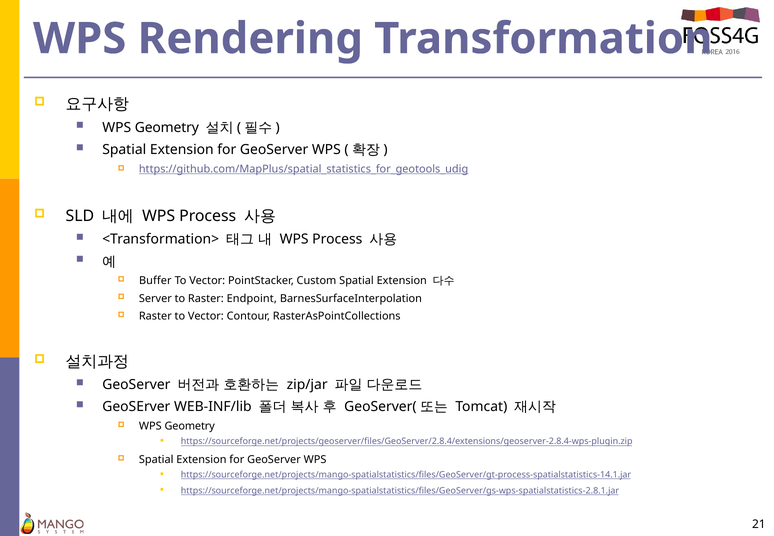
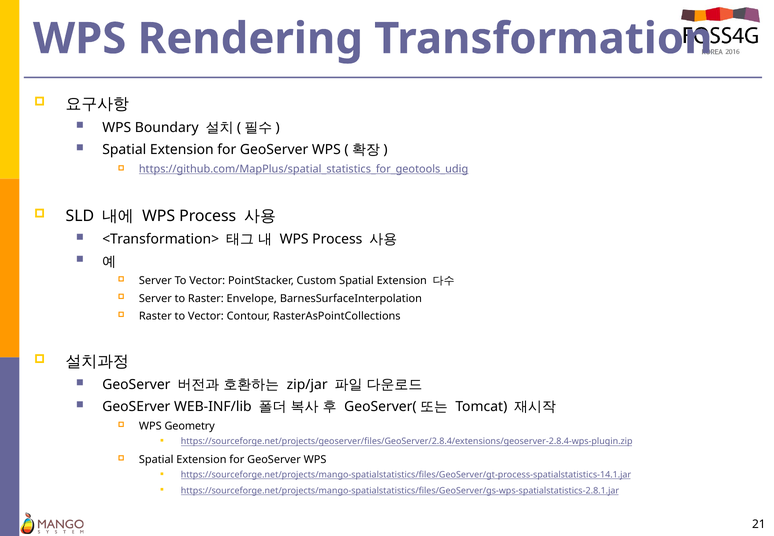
Geometry at (167, 127): Geometry -> Boundary
Buffer at (155, 281): Buffer -> Server
Endpoint: Endpoint -> Envelope
